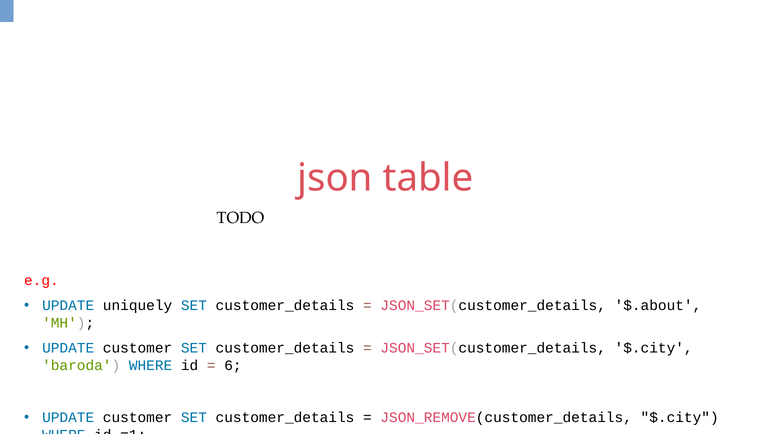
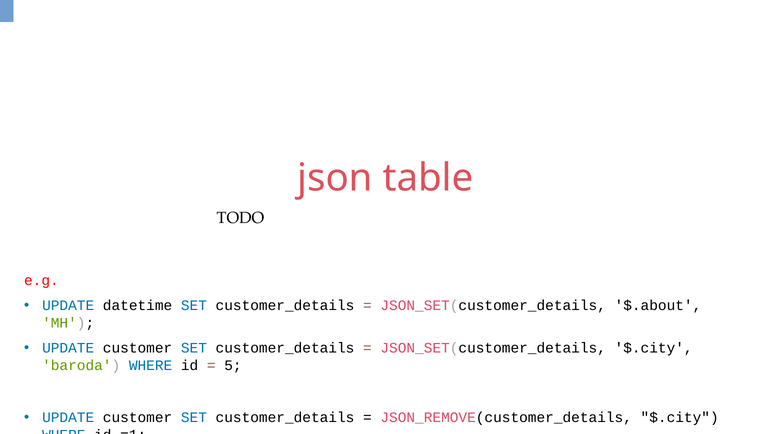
uniquely: uniquely -> datetime
6: 6 -> 5
